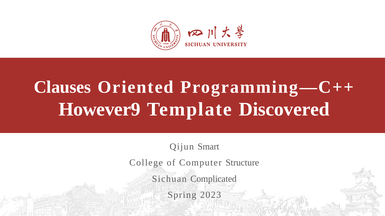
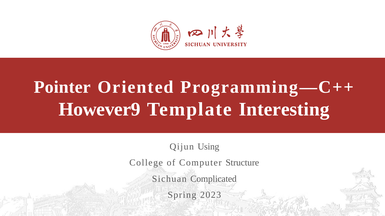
Clauses: Clauses -> Pointer
Discovered: Discovered -> Interesting
Smart: Smart -> Using
